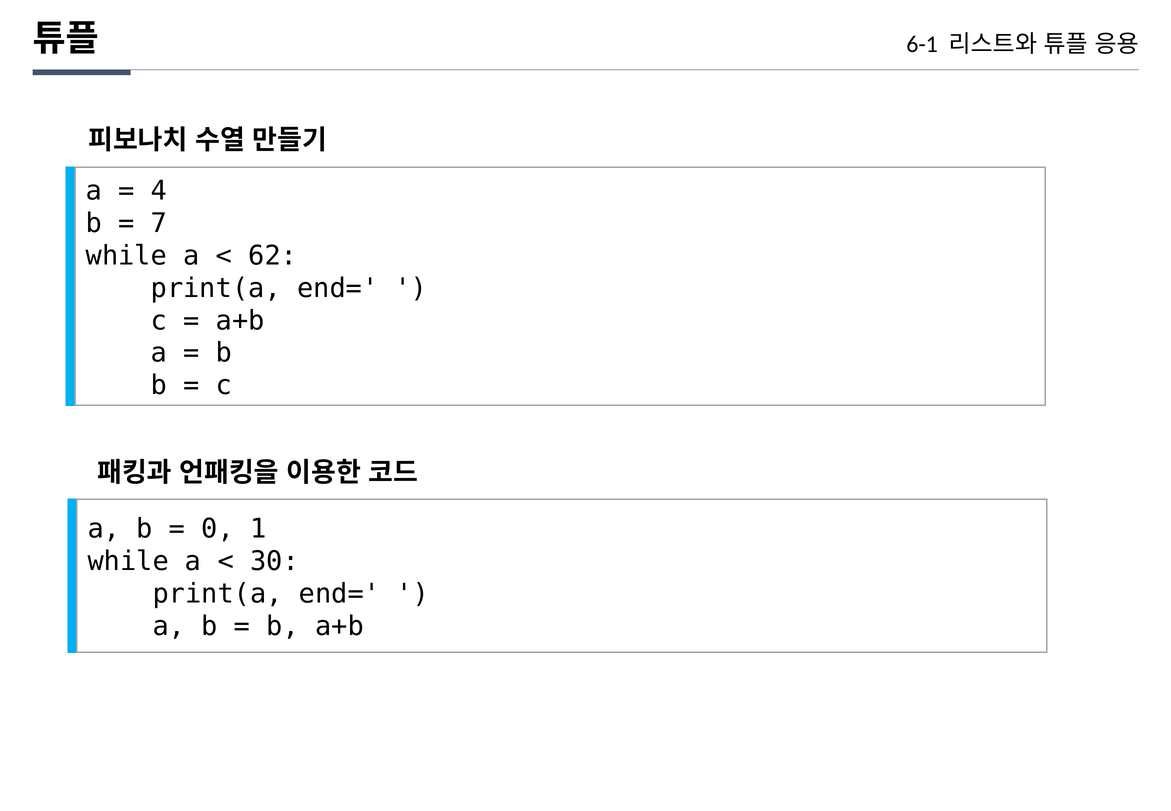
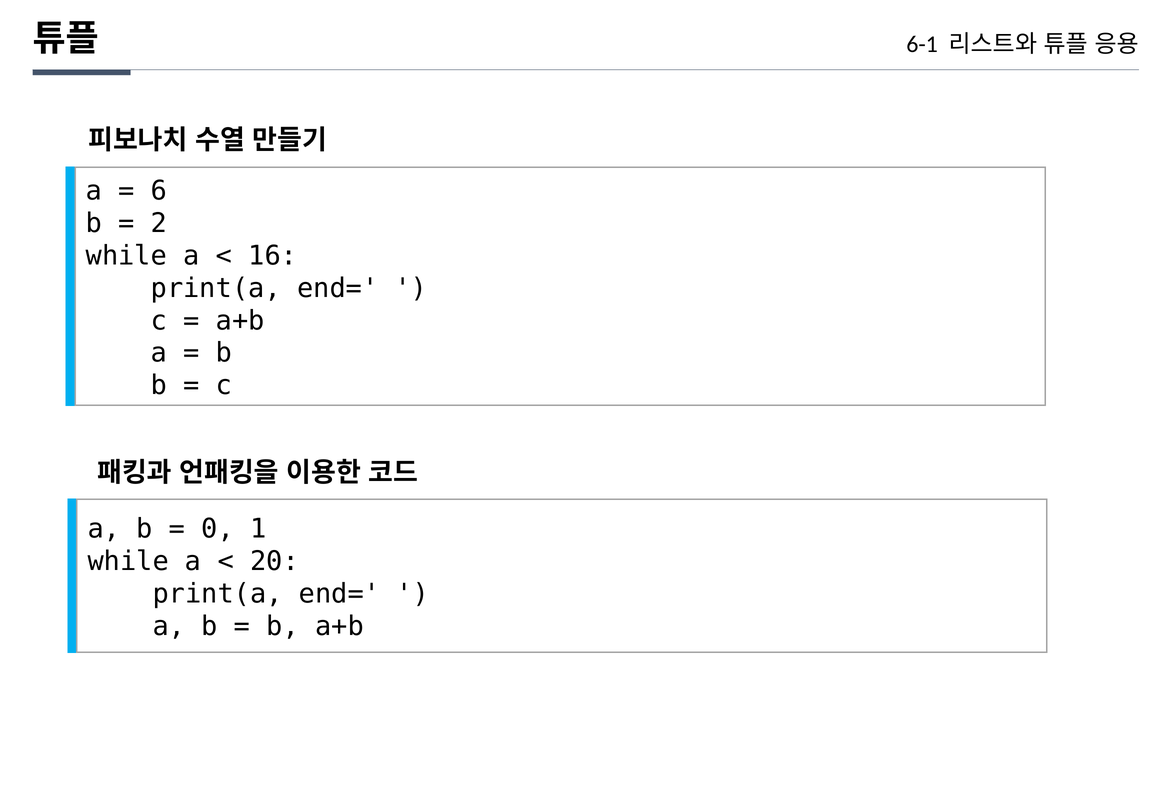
4: 4 -> 6
7: 7 -> 2
62: 62 -> 16
30: 30 -> 20
